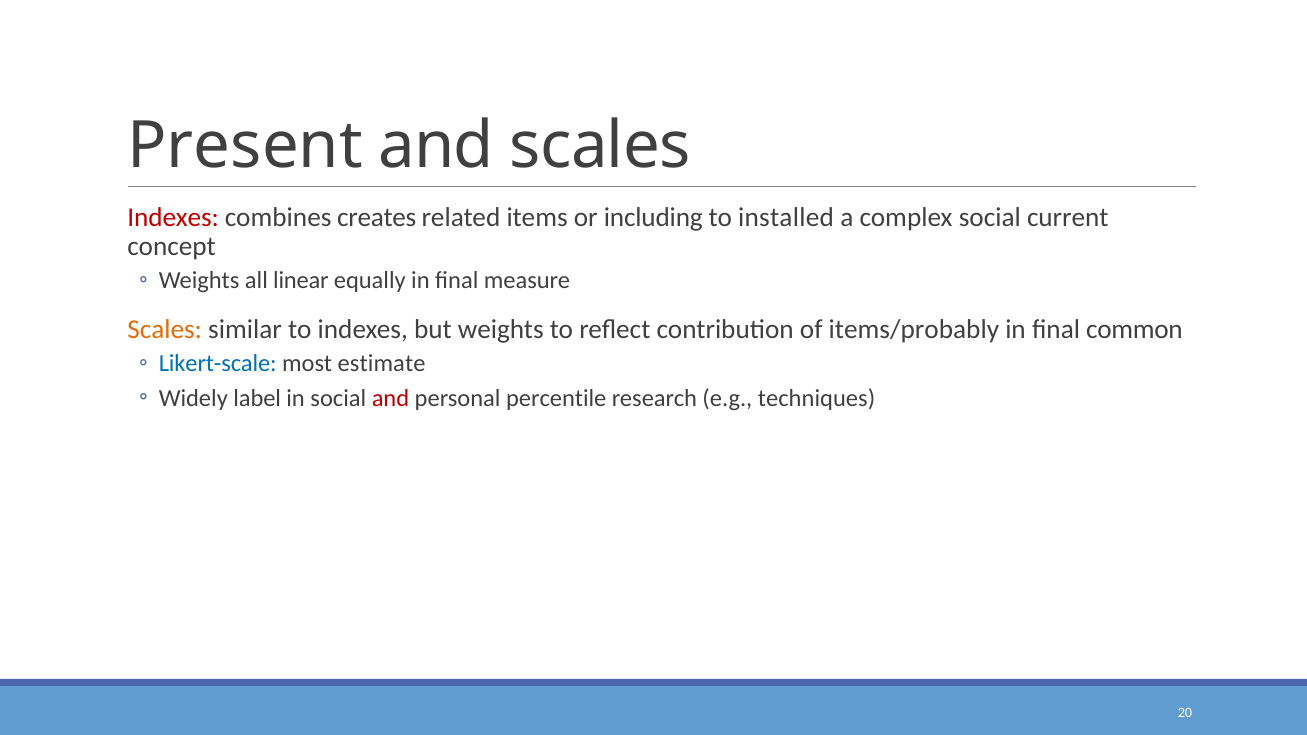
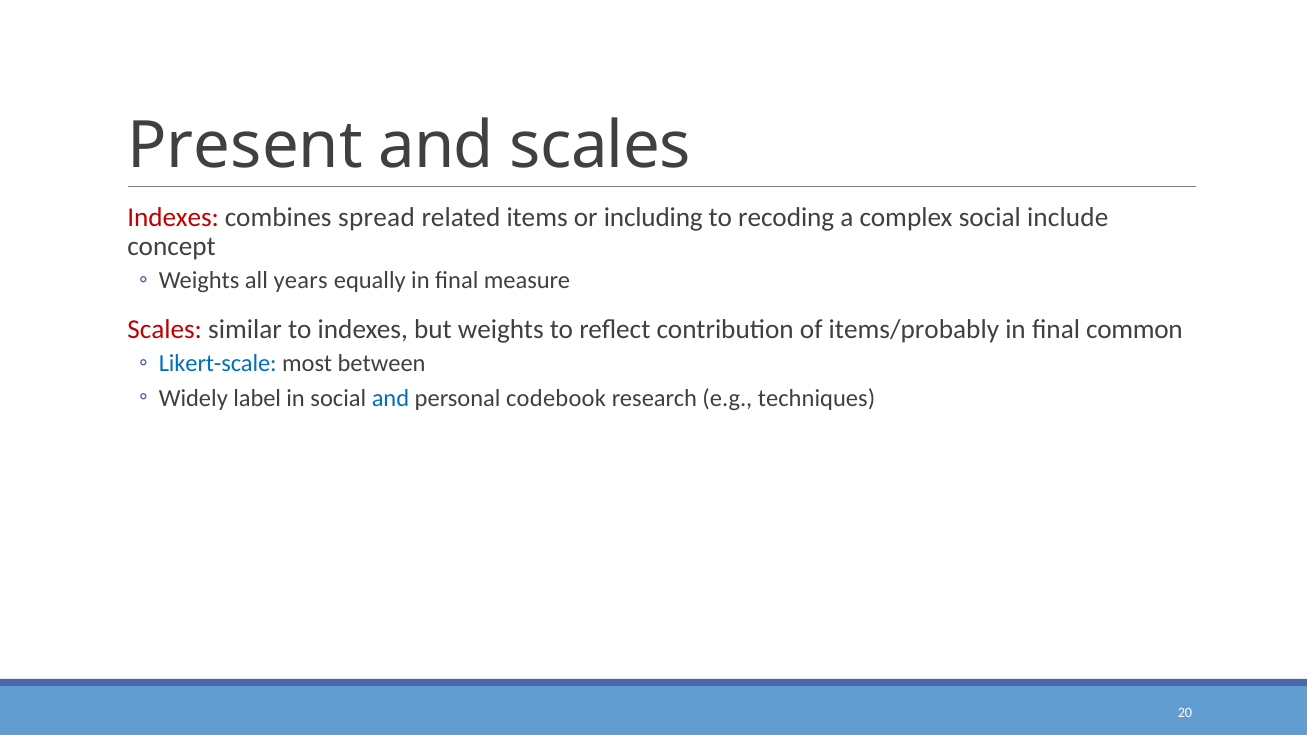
creates: creates -> spread
installed: installed -> recoding
current: current -> include
linear: linear -> years
Scales at (165, 330) colour: orange -> red
estimate: estimate -> between
and at (390, 398) colour: red -> blue
percentile: percentile -> codebook
